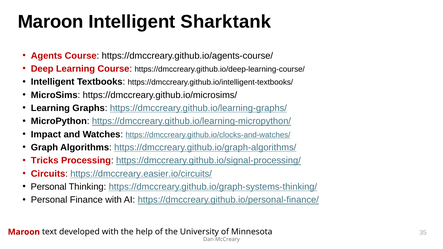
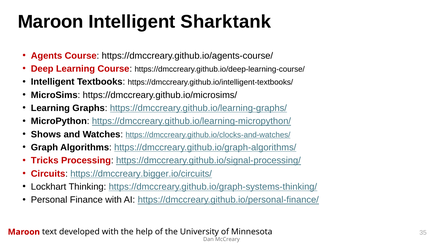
Impact: Impact -> Shows
https://dmccreary.easier.io/circuits/: https://dmccreary.easier.io/circuits/ -> https://dmccreary.bigger.io/circuits/
Personal at (49, 187): Personal -> Lockhart
